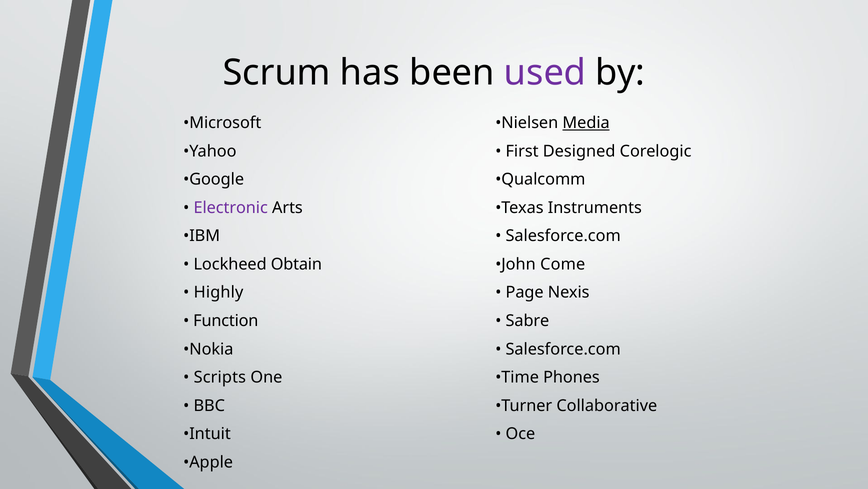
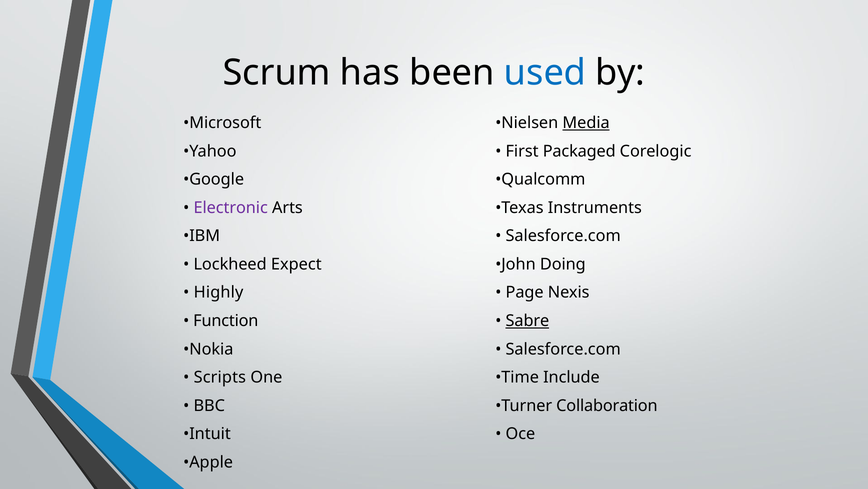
used colour: purple -> blue
Designed: Designed -> Packaged
Obtain: Obtain -> Expect
Come: Come -> Doing
Sabre underline: none -> present
Phones: Phones -> Include
Collaborative: Collaborative -> Collaboration
